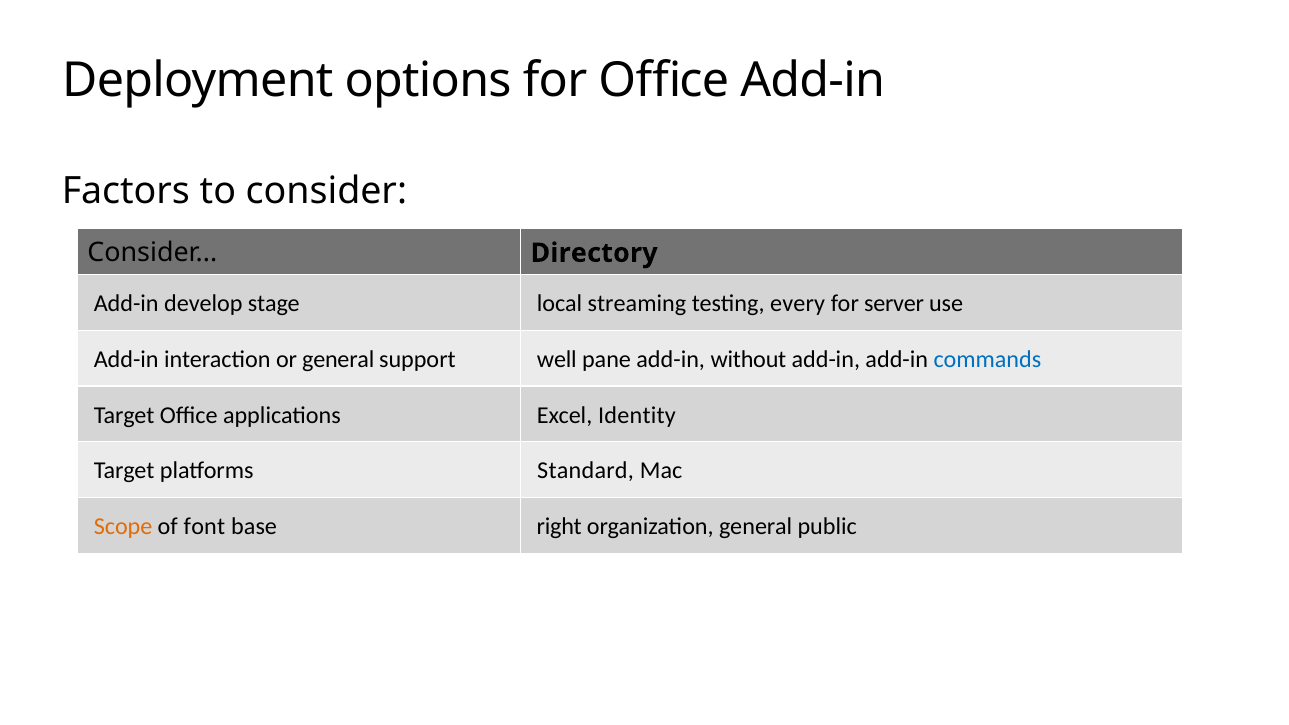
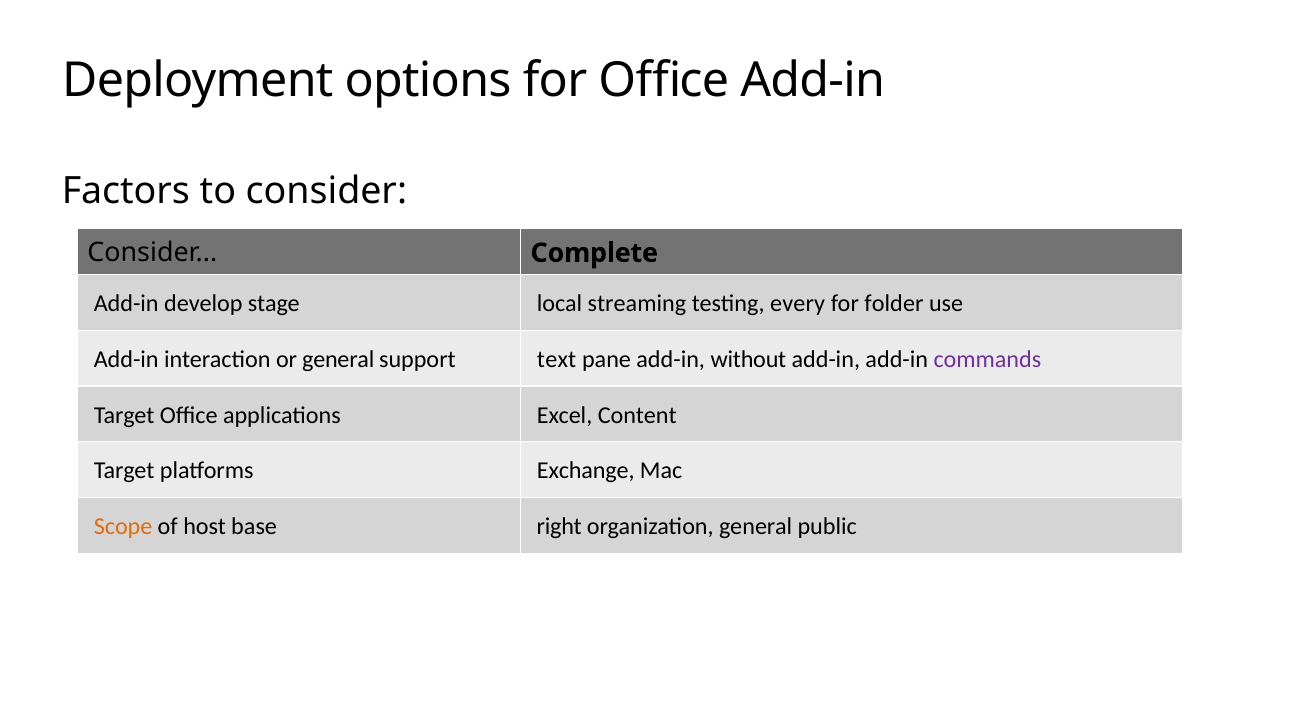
Directory: Directory -> Complete
server: server -> folder
well: well -> text
commands colour: blue -> purple
Identity: Identity -> Content
Standard: Standard -> Exchange
font: font -> host
